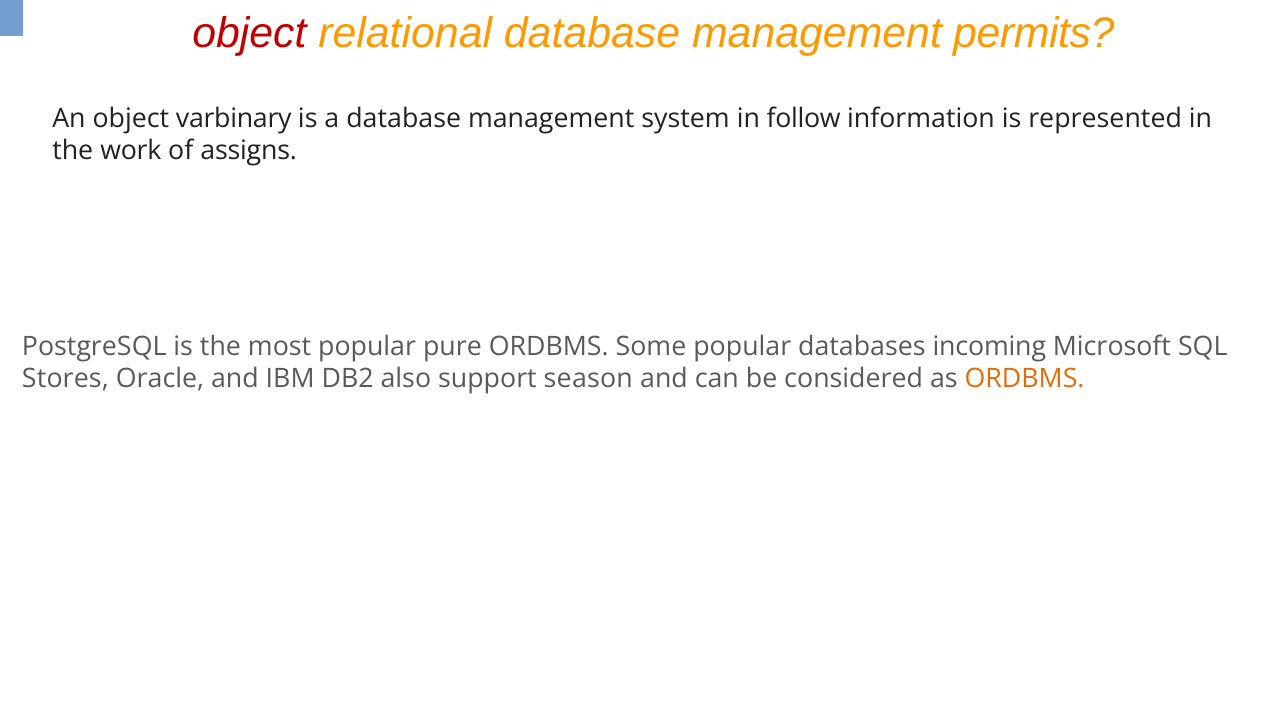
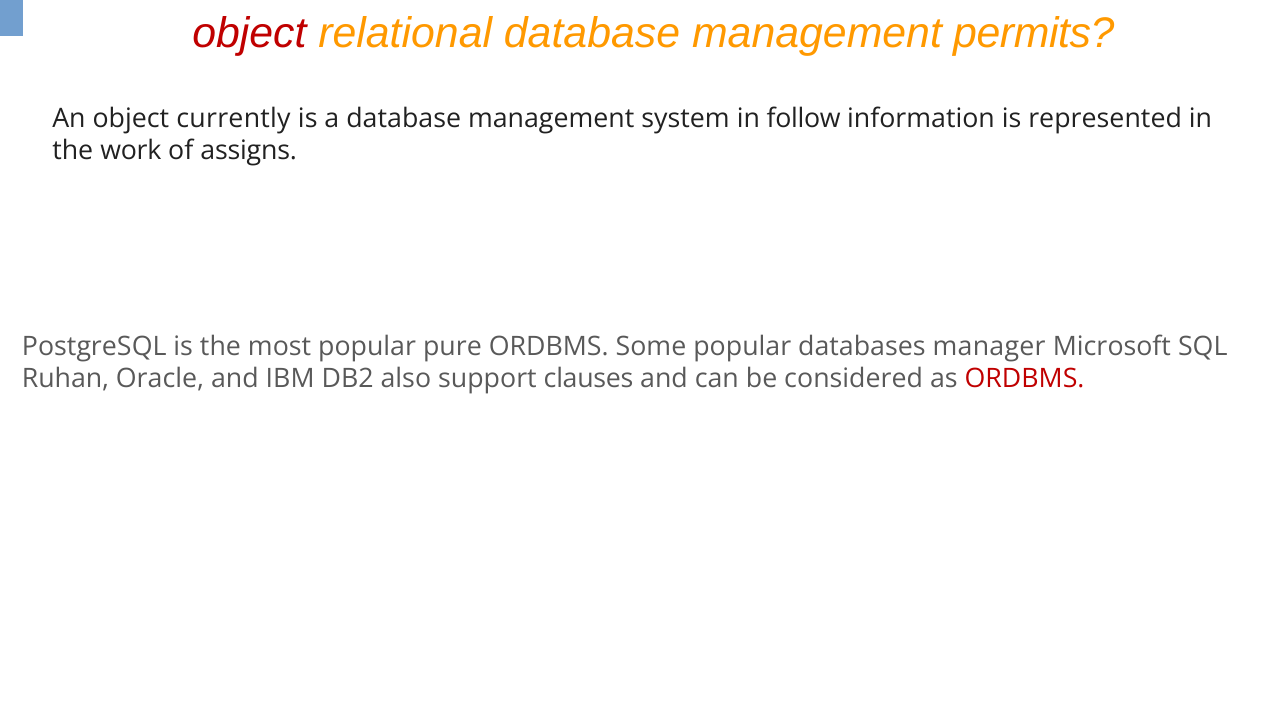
varbinary: varbinary -> currently
incoming: incoming -> manager
Stores: Stores -> Ruhan
season: season -> clauses
ORDBMS at (1024, 379) colour: orange -> red
